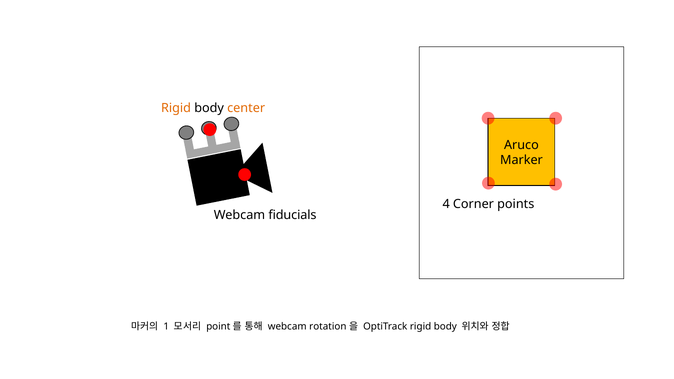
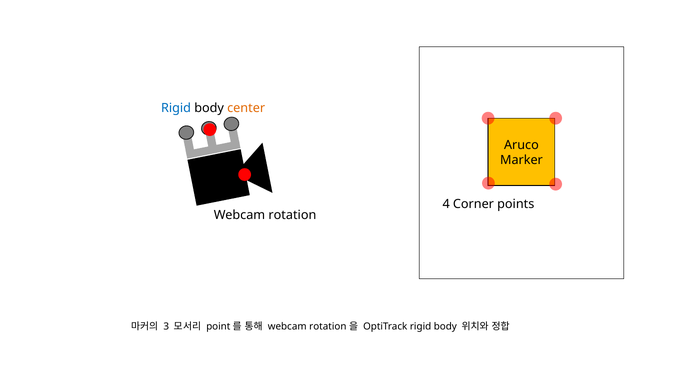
Rigid at (176, 108) colour: orange -> blue
fiducials at (292, 215): fiducials -> rotation
1: 1 -> 3
